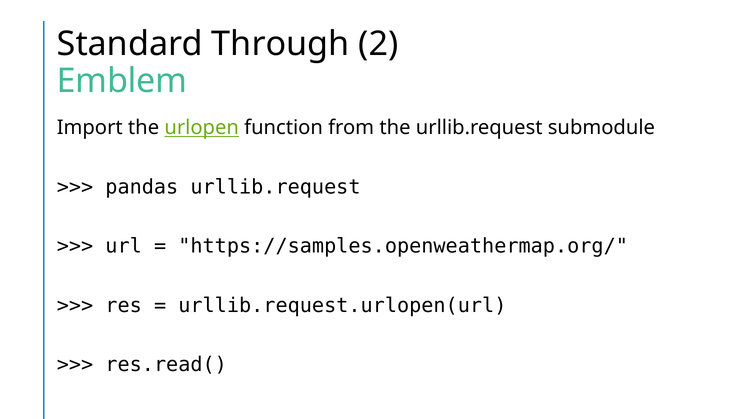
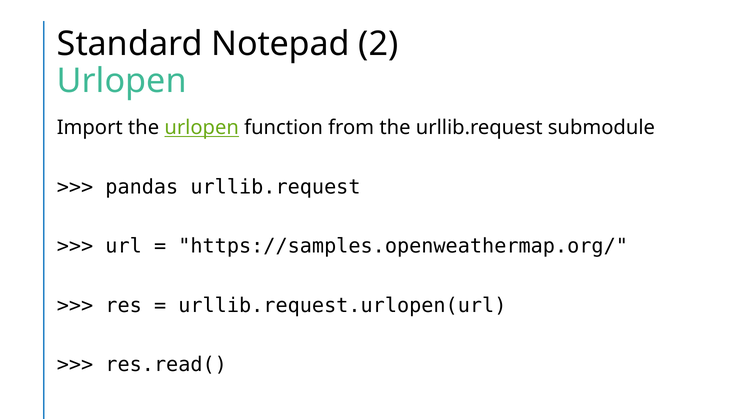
Through: Through -> Notepad
Emblem at (122, 81): Emblem -> Urlopen
